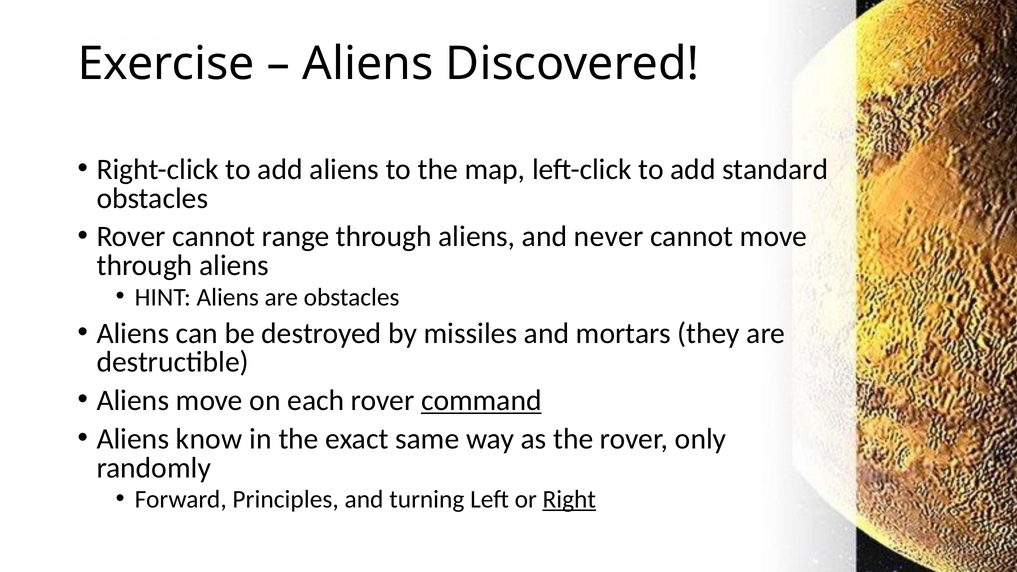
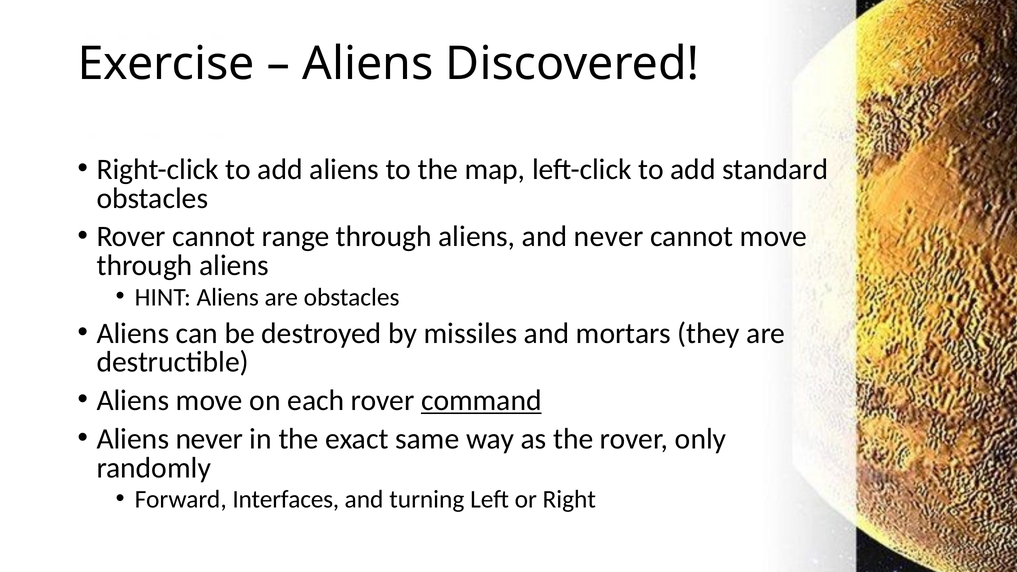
Aliens know: know -> never
Principles: Principles -> Interfaces
Right underline: present -> none
